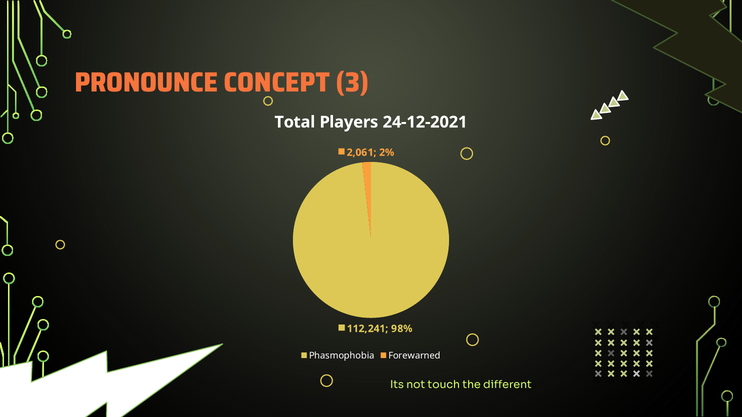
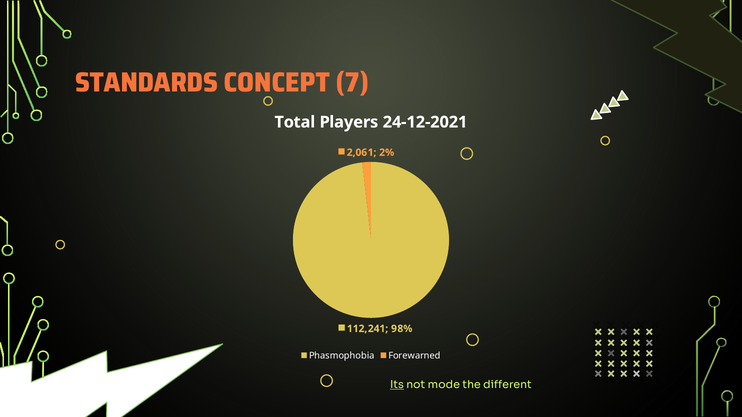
PRONOUNCE: PRONOUNCE -> STANDARDS
3: 3 -> 7
Its underline: none -> present
touch: touch -> mode
